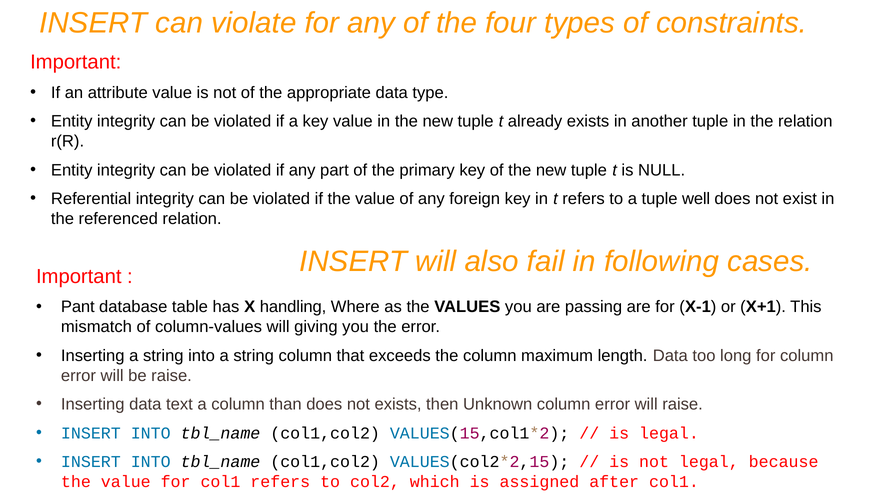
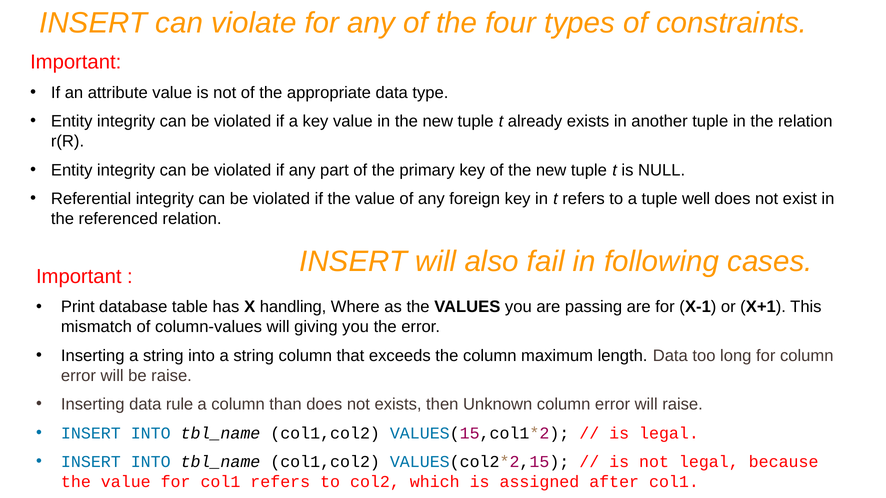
Pant: Pant -> Print
text: text -> rule
